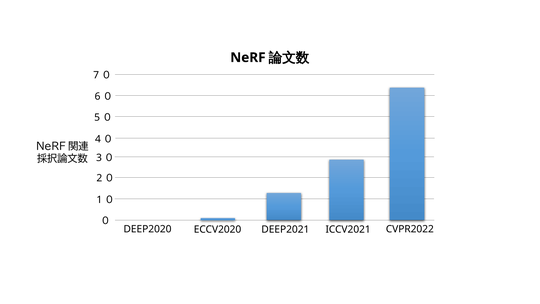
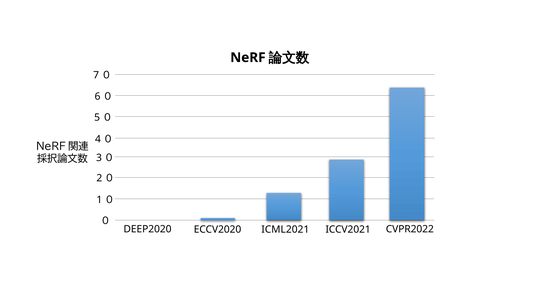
DEEP2021: DEEP2021 -> ICML2021
